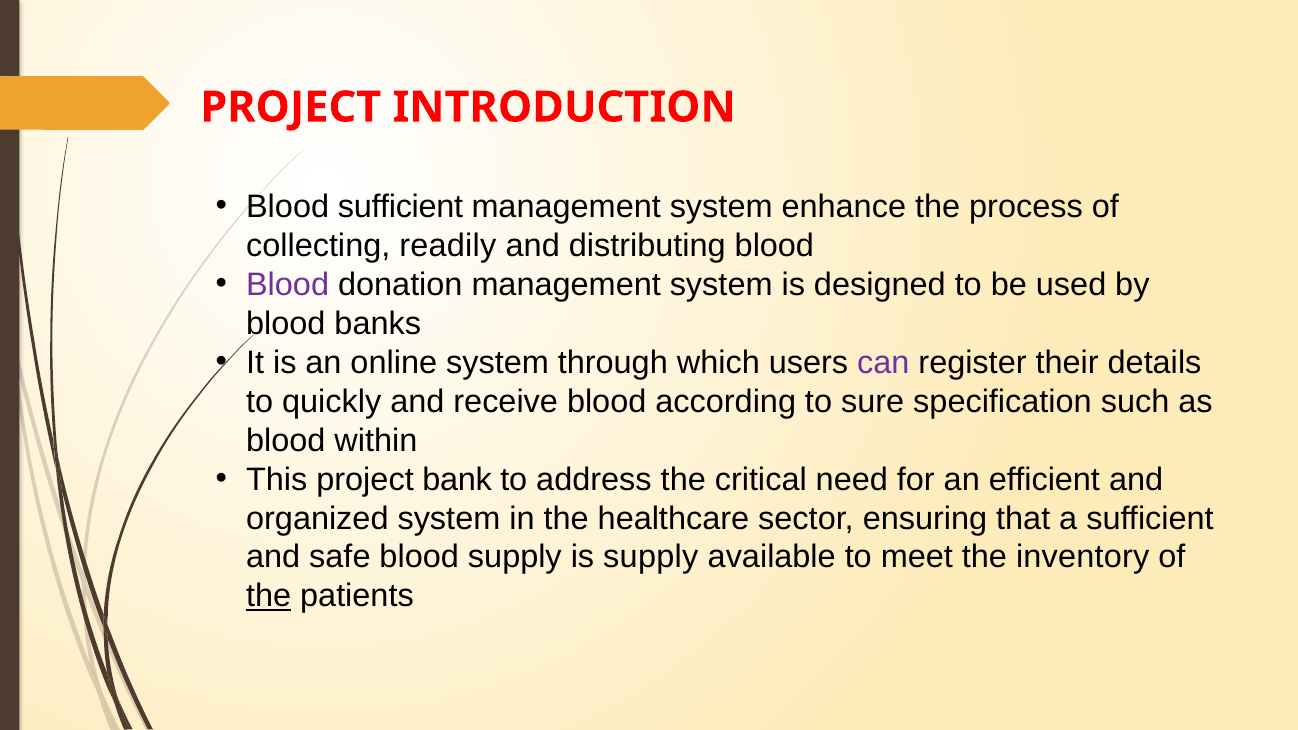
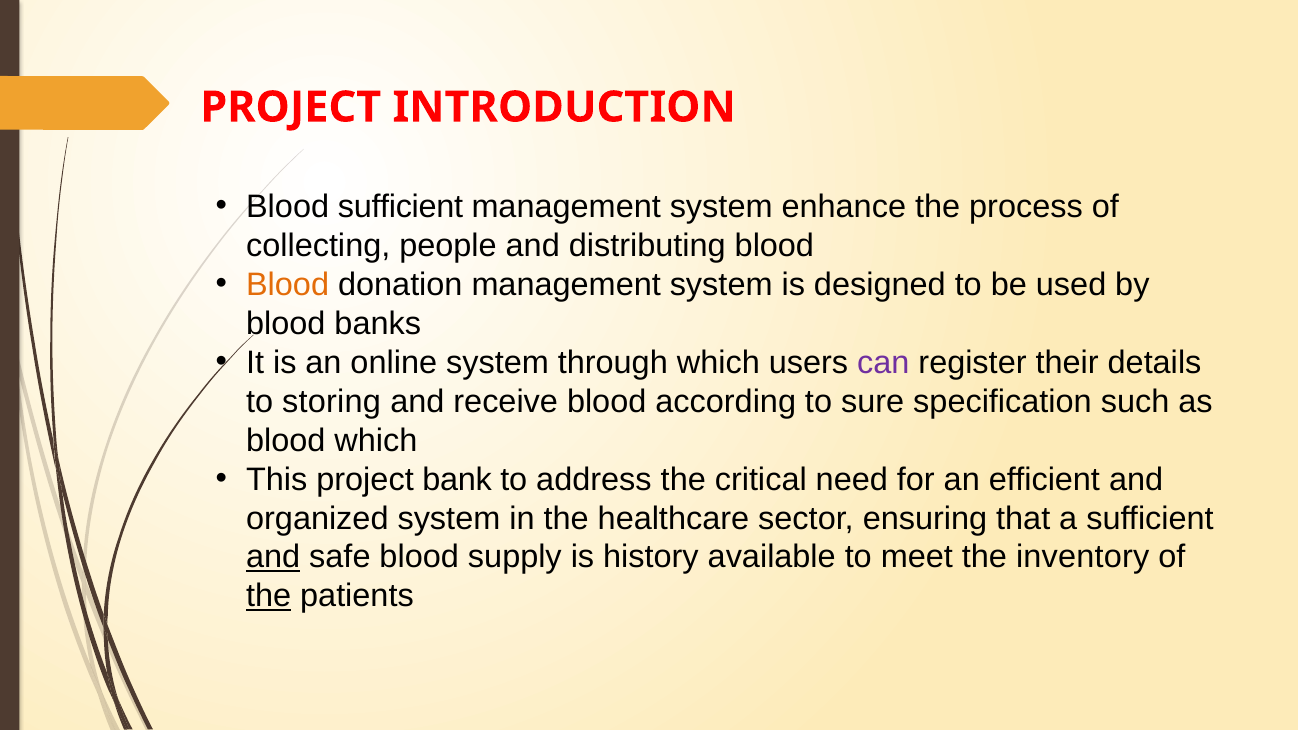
readily: readily -> people
Blood at (288, 285) colour: purple -> orange
quickly: quickly -> storing
blood within: within -> which
and at (273, 557) underline: none -> present
is supply: supply -> history
